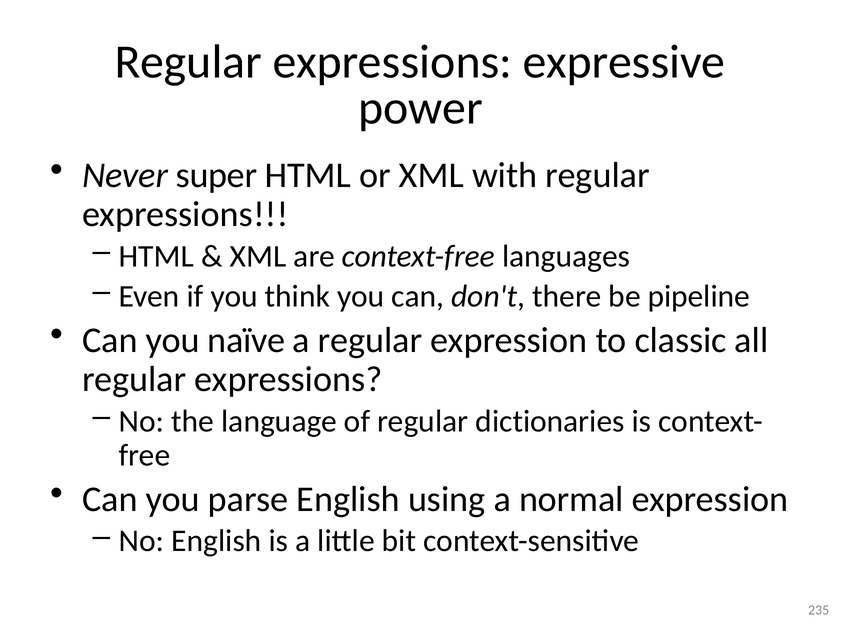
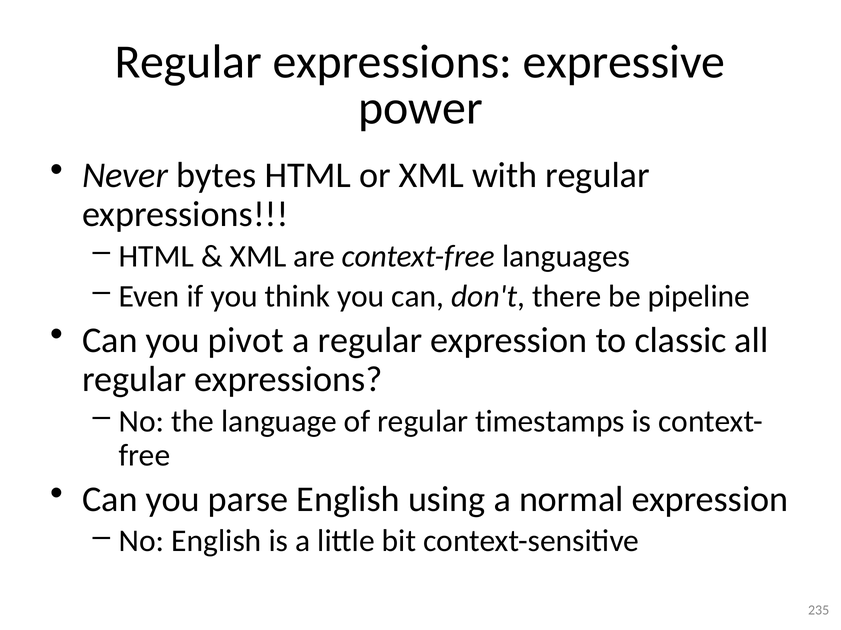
super: super -> bytes
naïve: naïve -> pivot
dictionaries: dictionaries -> timestamps
